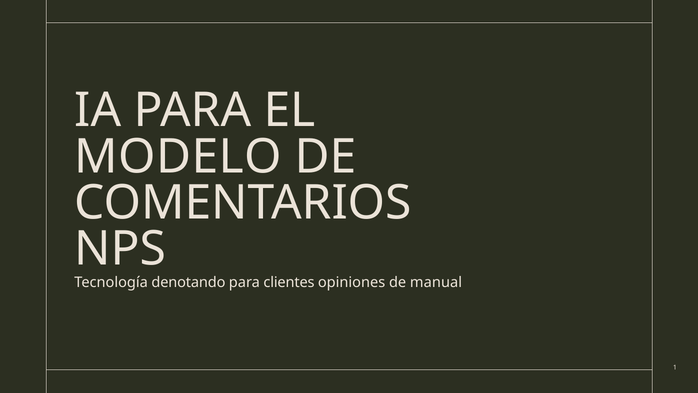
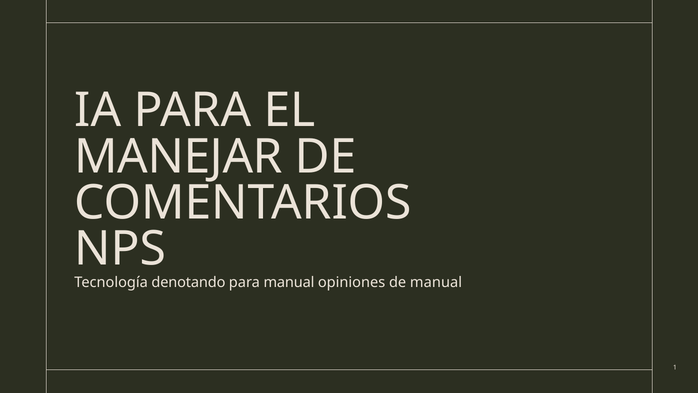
MODELO: MODELO -> MANEJAR
para clientes: clientes -> manual
